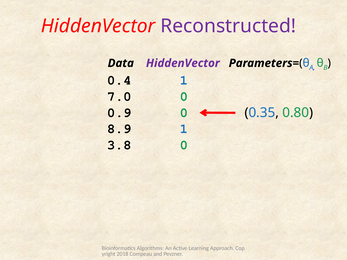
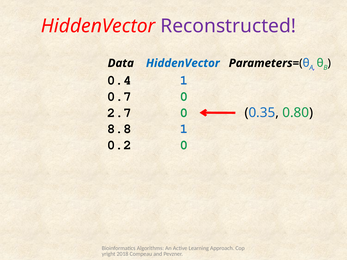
HiddenVector at (183, 63) colour: purple -> blue
7.0: 7.0 -> 0.7
0.9: 0.9 -> 2.7
8.9: 8.9 -> 8.8
3.8: 3.8 -> 0.2
